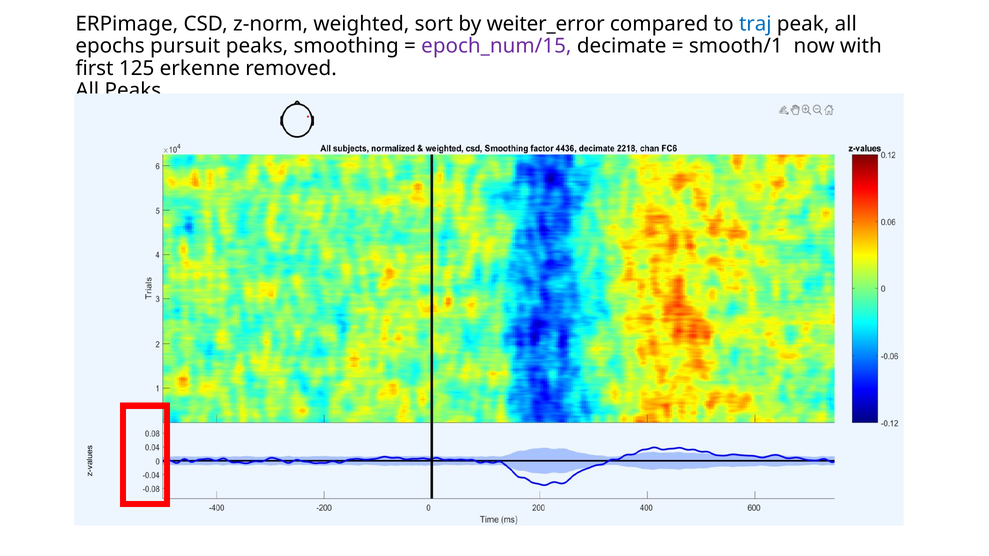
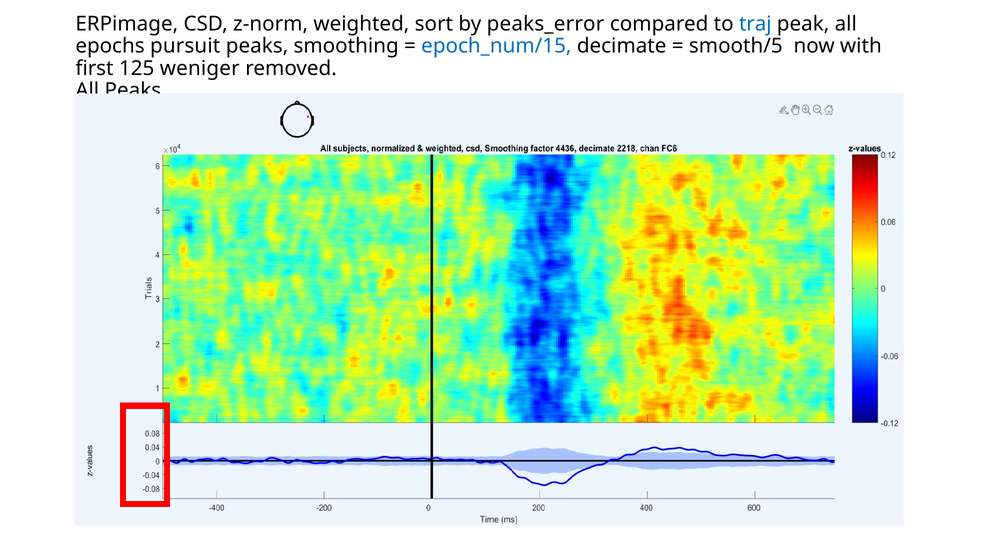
weiter_error: weiter_error -> peaks_error
epoch_num/15 colour: purple -> blue
smooth/1: smooth/1 -> smooth/5
erkenne: erkenne -> weniger
